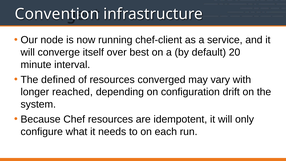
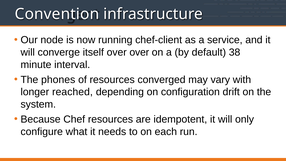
over best: best -> over
20: 20 -> 38
defined: defined -> phones
